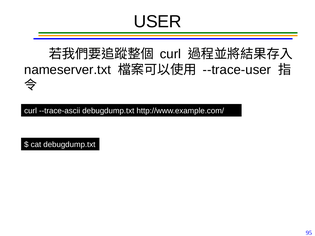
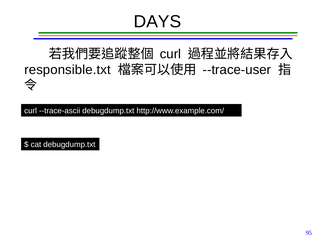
USER: USER -> DAYS
nameserver.txt: nameserver.txt -> responsible.txt
